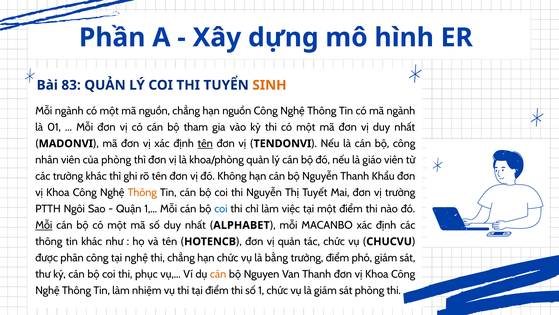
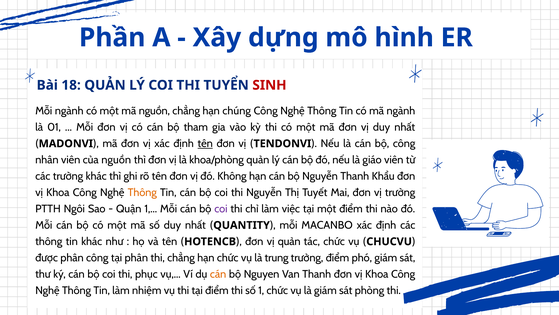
83: 83 -> 18
SINH colour: orange -> red
hạn nguồn: nguồn -> chúng
của phòng: phòng -> nguồn
coi at (221, 209) colour: blue -> purple
Mỗi at (44, 225) underline: present -> none
ALPHABET: ALPHABET -> QUANTITY
tại nghệ: nghệ -> phân
bằng: bằng -> trung
